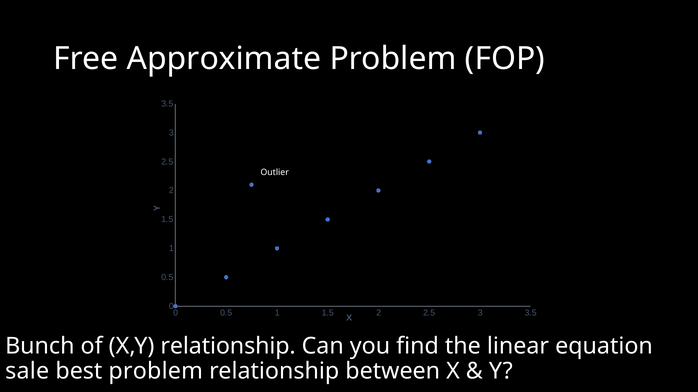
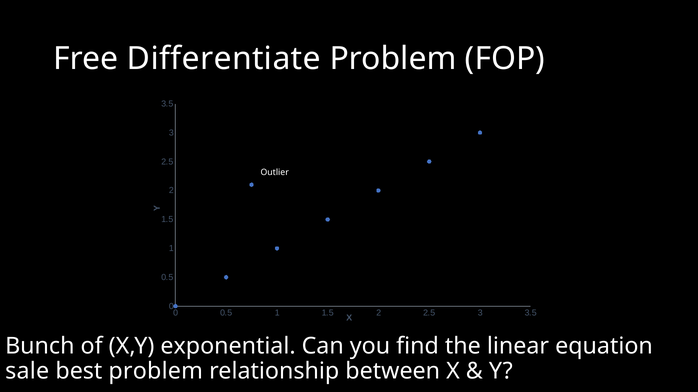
Approximate: Approximate -> Differentiate
X,Y relationship: relationship -> exponential
